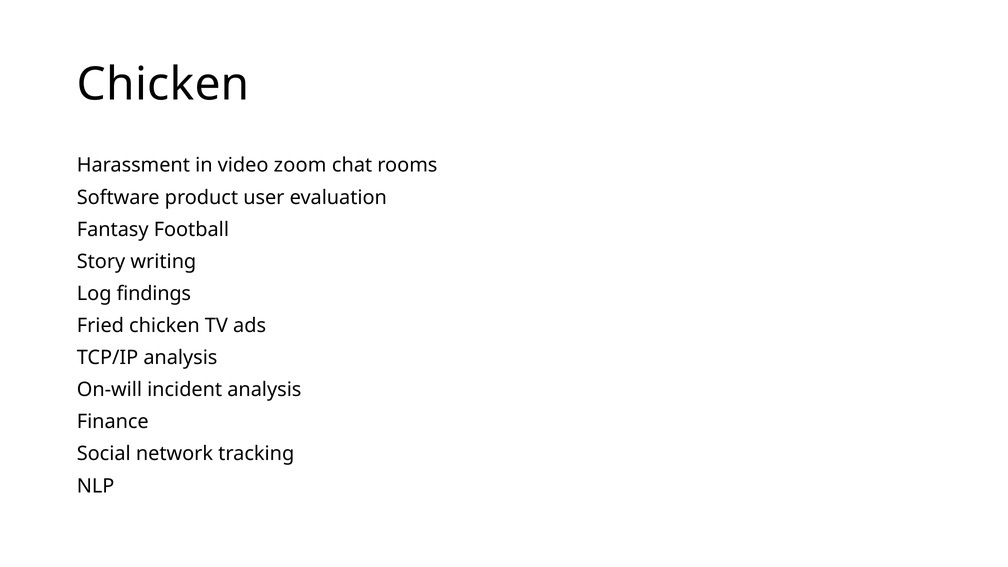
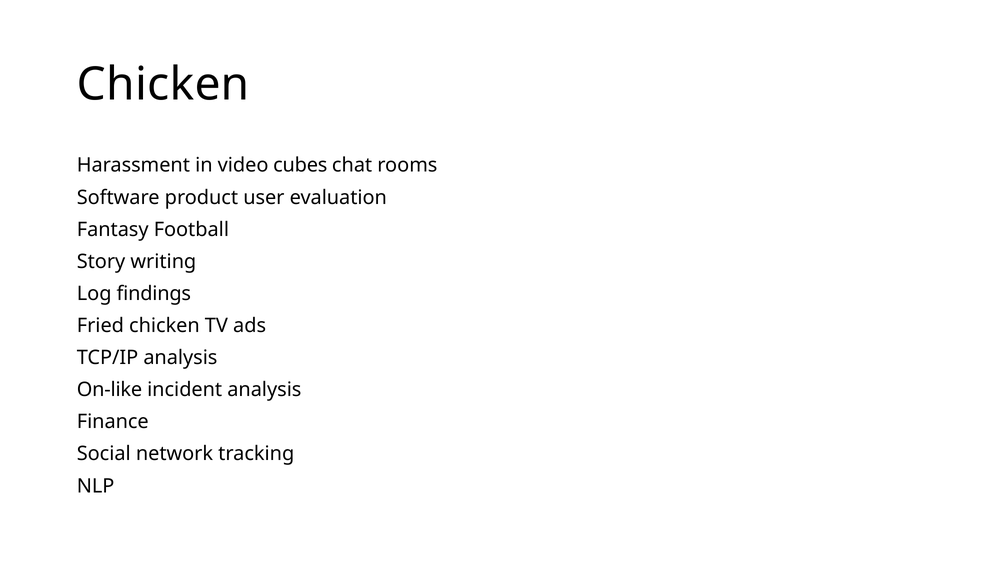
zoom: zoom -> cubes
On-will: On-will -> On-like
